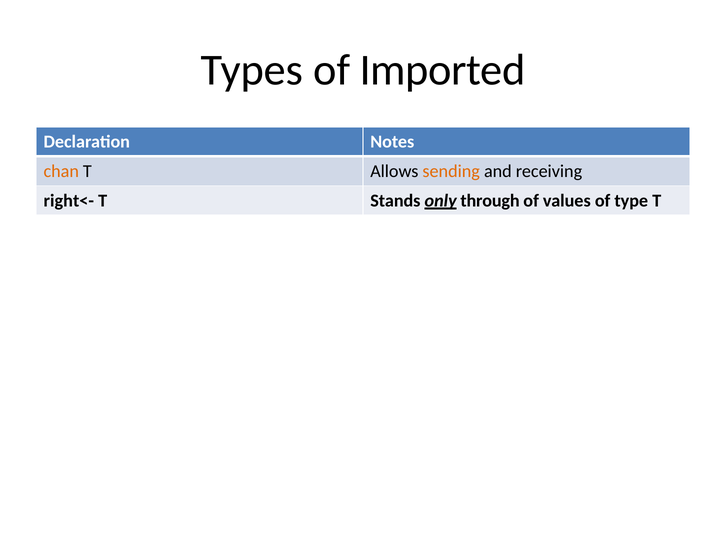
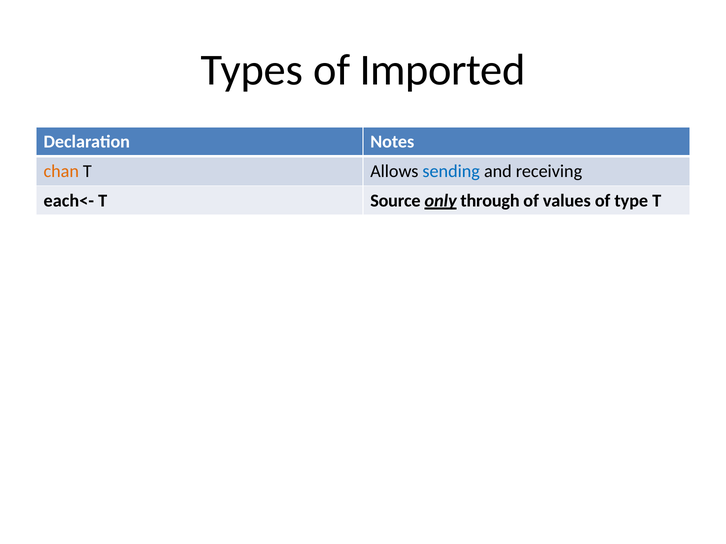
sending colour: orange -> blue
right<-: right<- -> each<-
Stands: Stands -> Source
